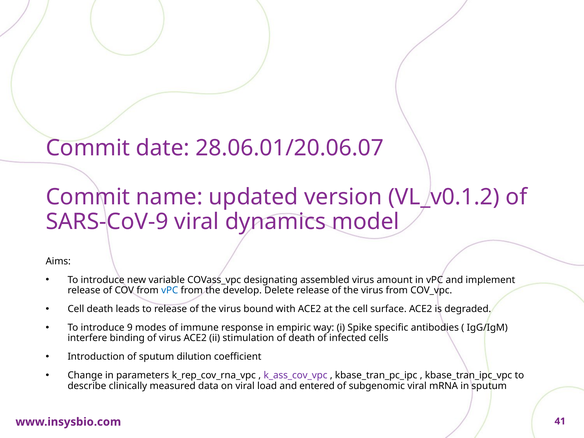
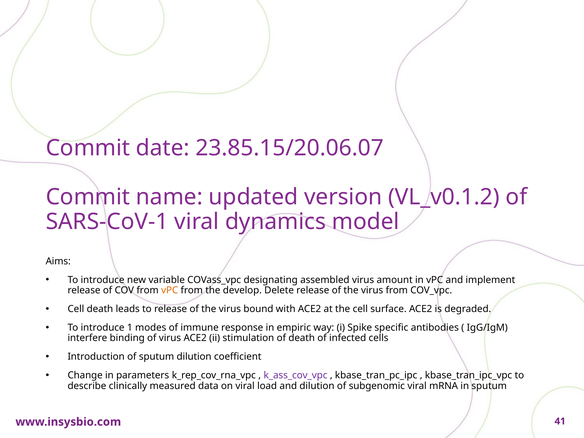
28.06.01/20.06.07: 28.06.01/20.06.07 -> 23.85.15/20.06.07
SARS-CoV-9: SARS-CoV-9 -> SARS-CoV-1
vPC at (170, 290) colour: blue -> orange
9: 9 -> 1
and entered: entered -> dilution
